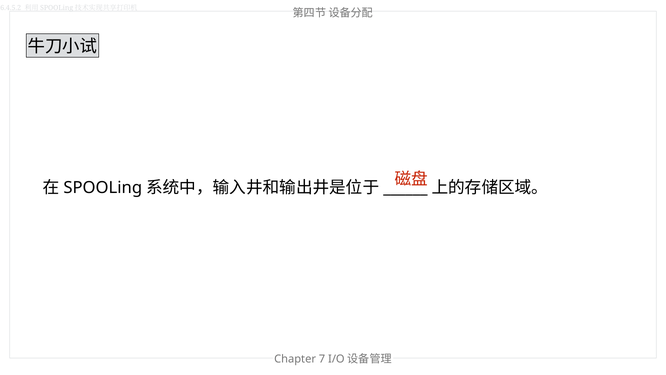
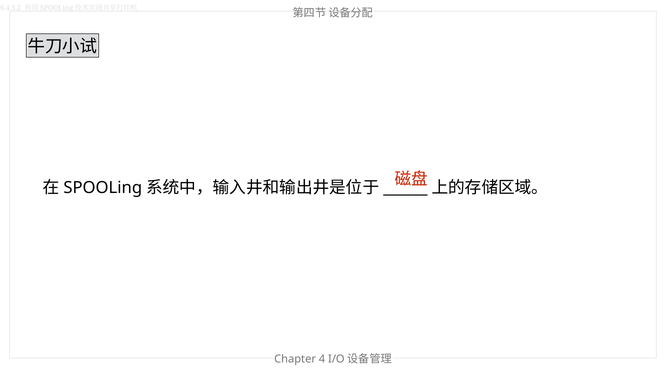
7: 7 -> 4
